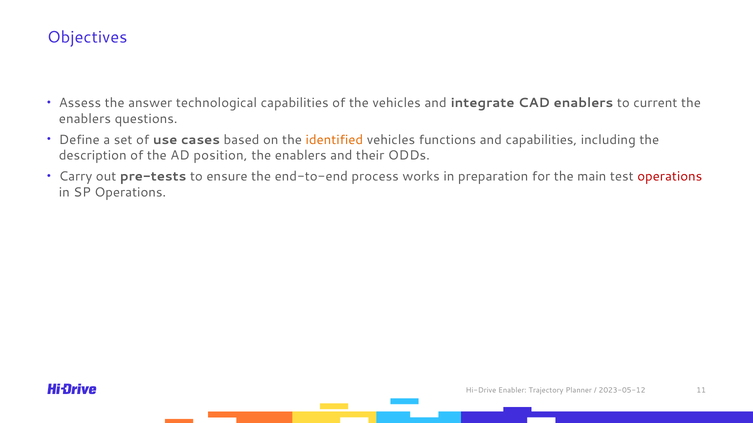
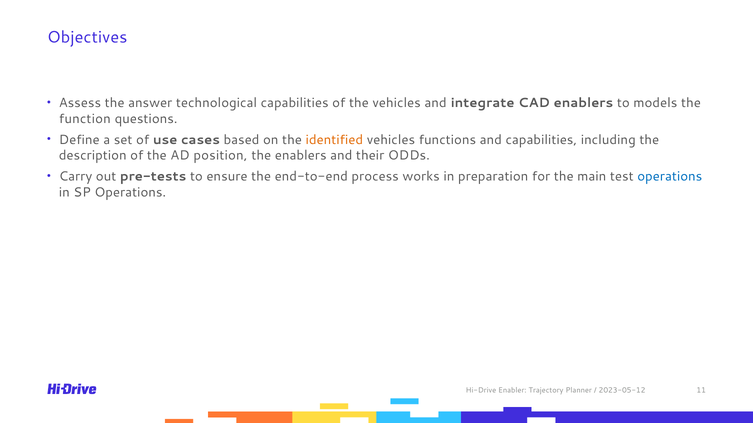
current: current -> models
enablers at (85, 119): enablers -> function
operations at (670, 177) colour: red -> blue
